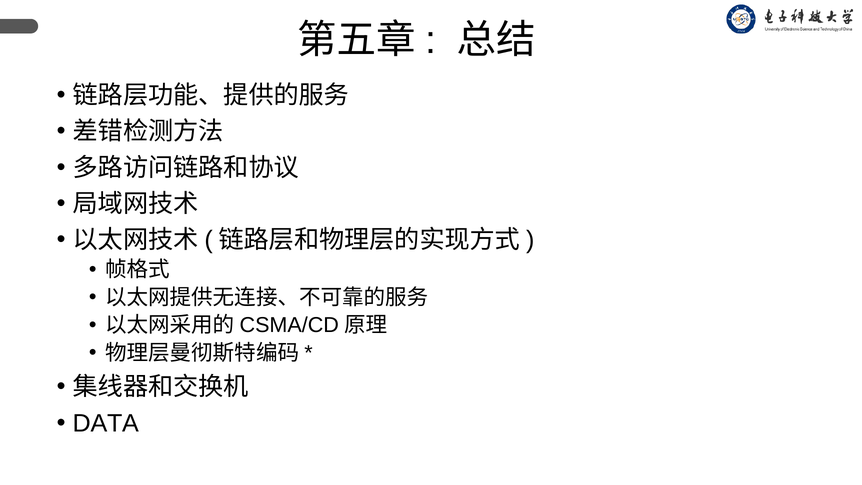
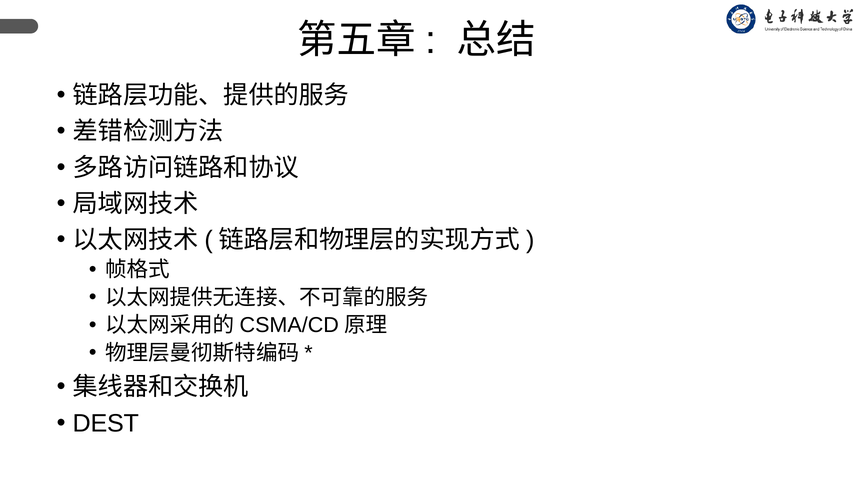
DATA: DATA -> DEST
